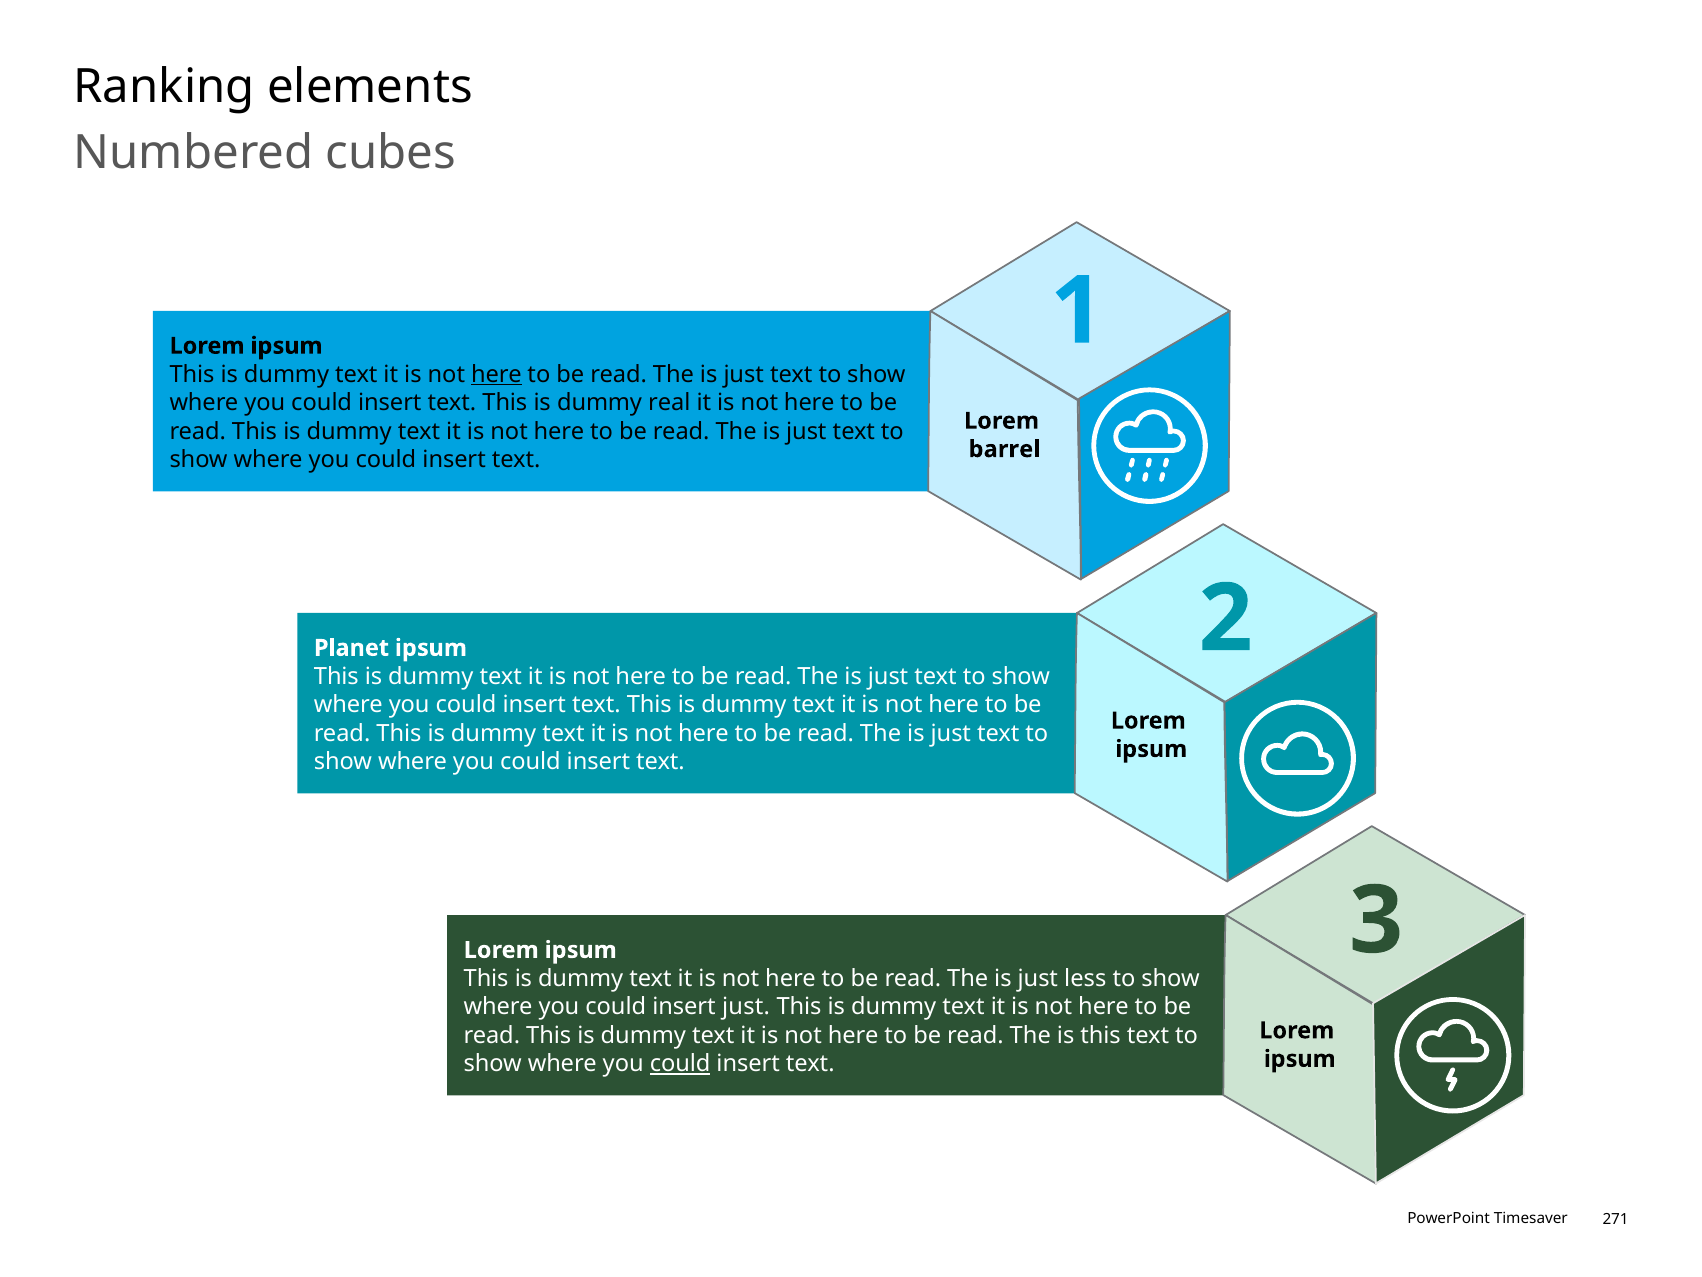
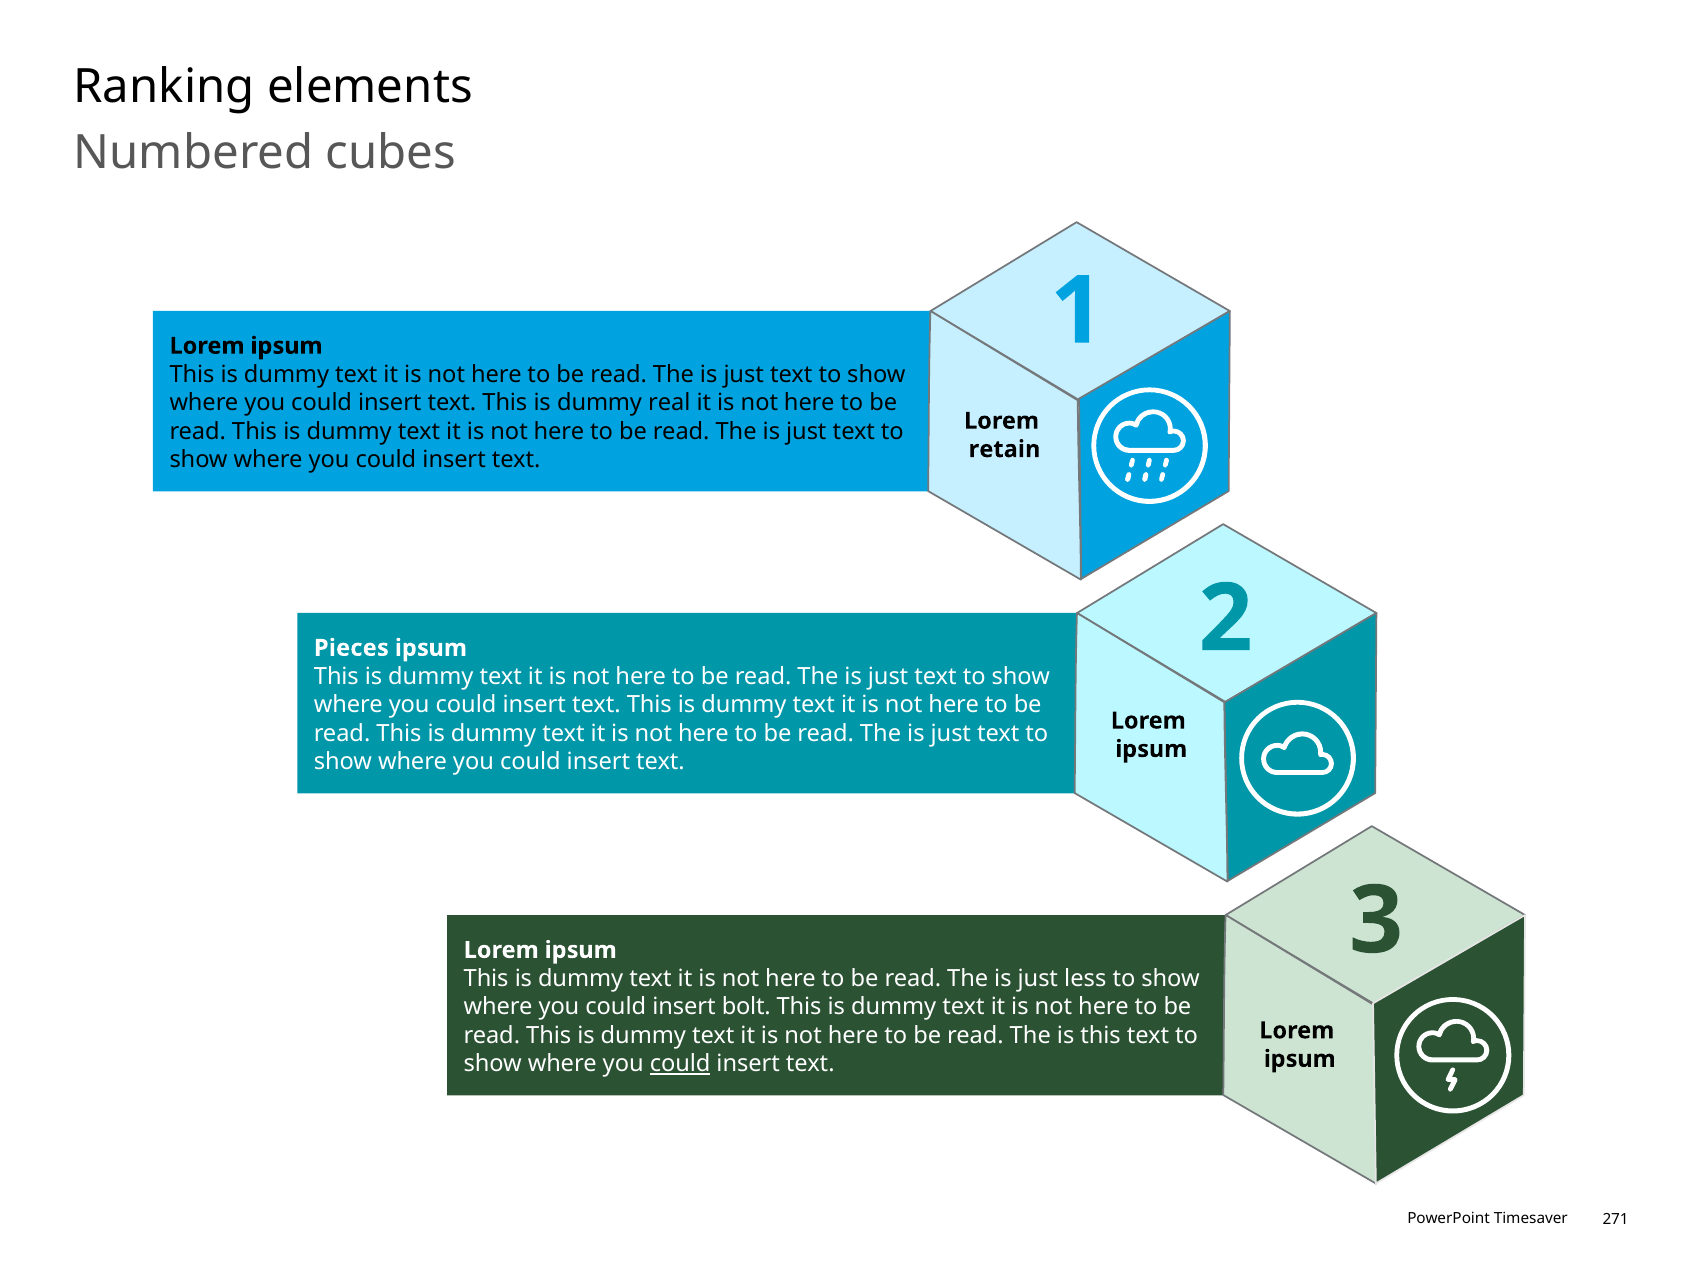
here at (496, 374) underline: present -> none
barrel: barrel -> retain
Planet: Planet -> Pieces
insert just: just -> bolt
